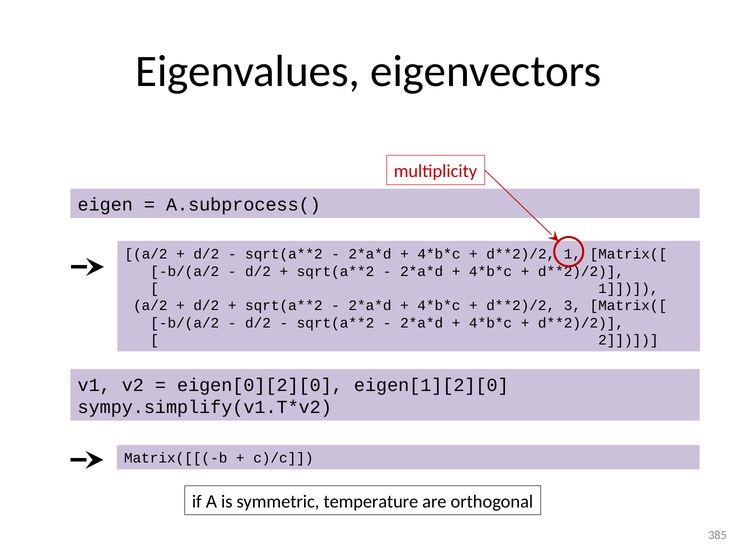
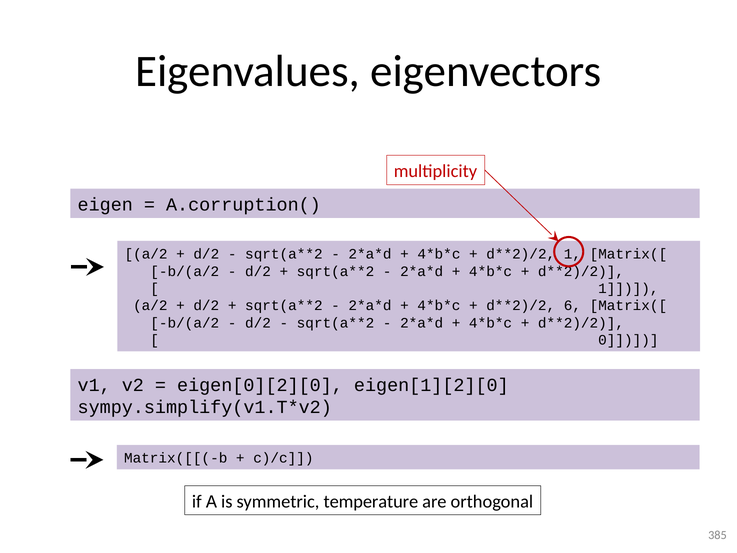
A.subprocess(: A.subprocess( -> A.corruption(
3: 3 -> 6
2: 2 -> 0
